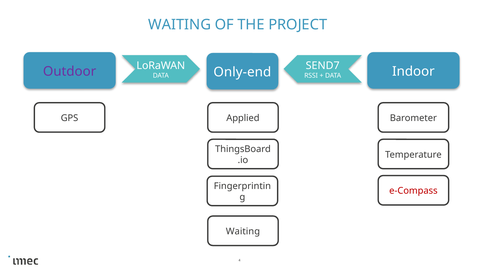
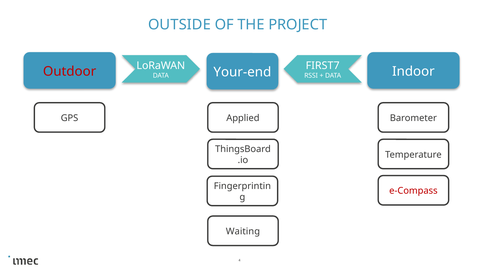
WAITING at (180, 25): WAITING -> OUTSIDE
SEND7: SEND7 -> FIRST7
Outdoor colour: purple -> red
Only-end: Only-end -> Your-end
